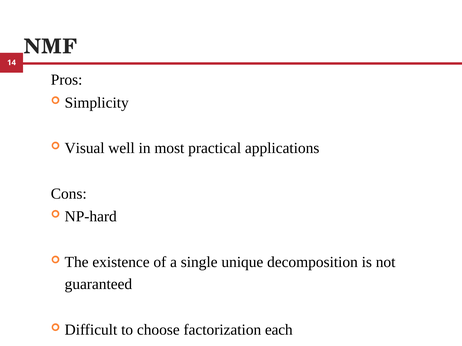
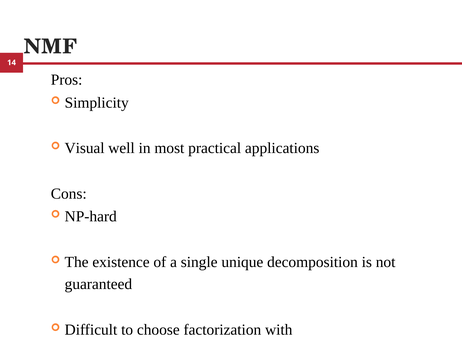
each: each -> with
